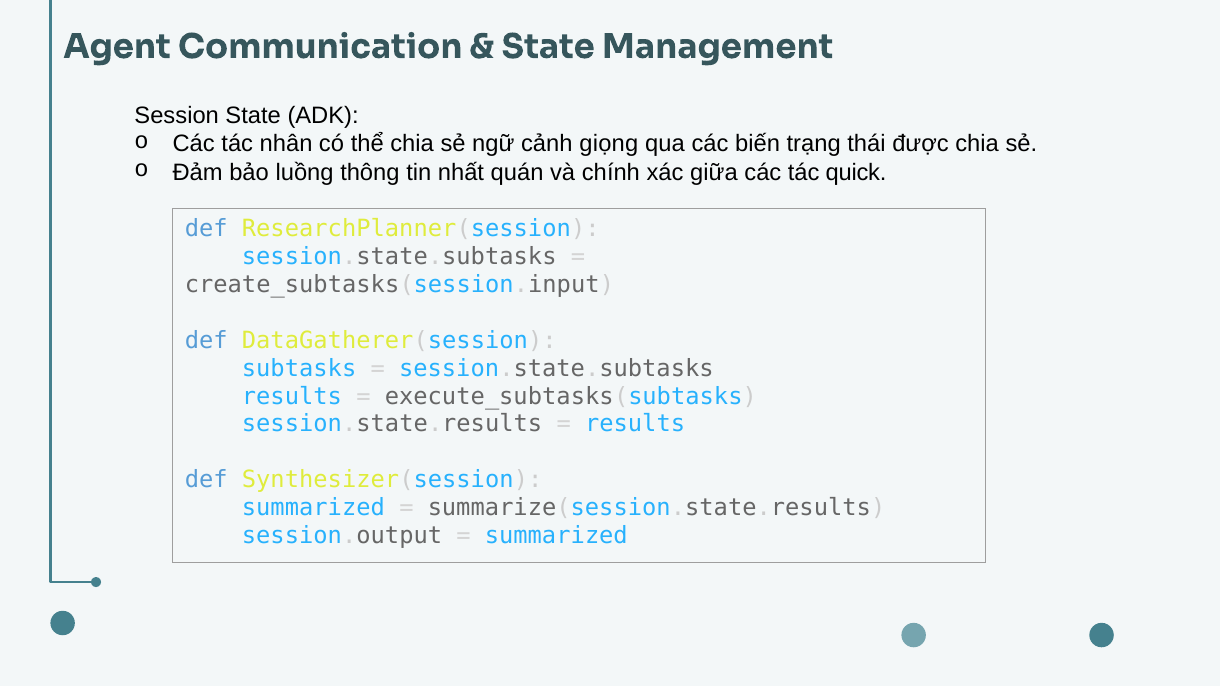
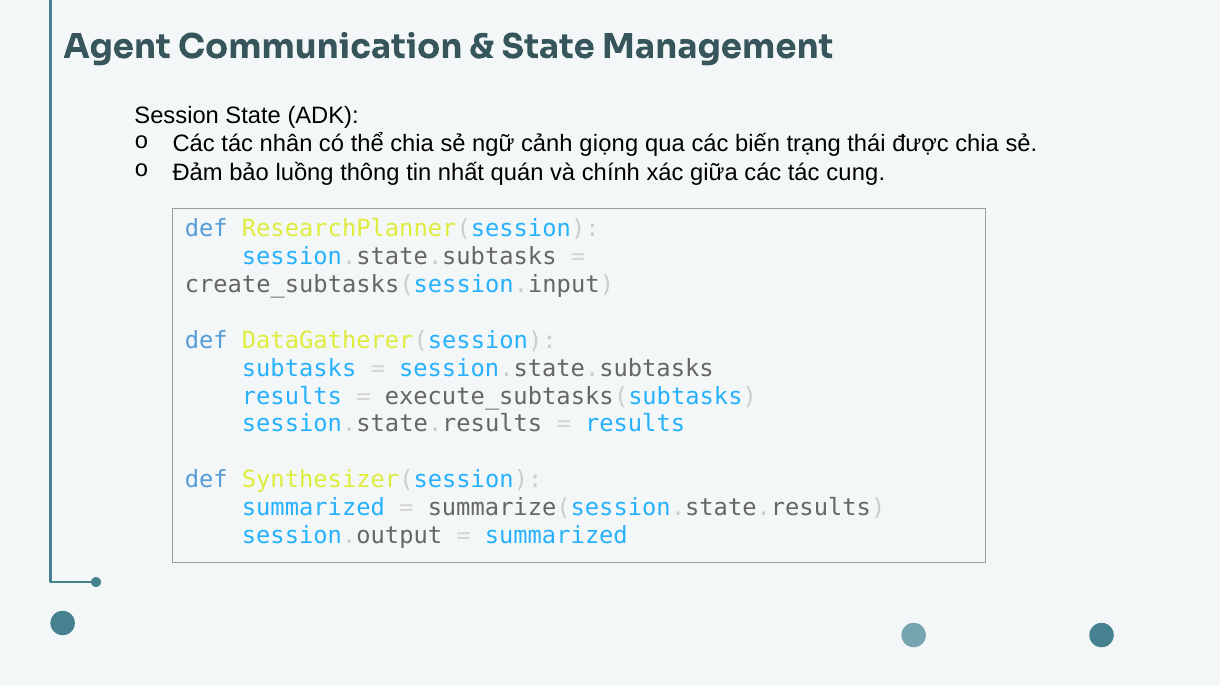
quick: quick -> cung
